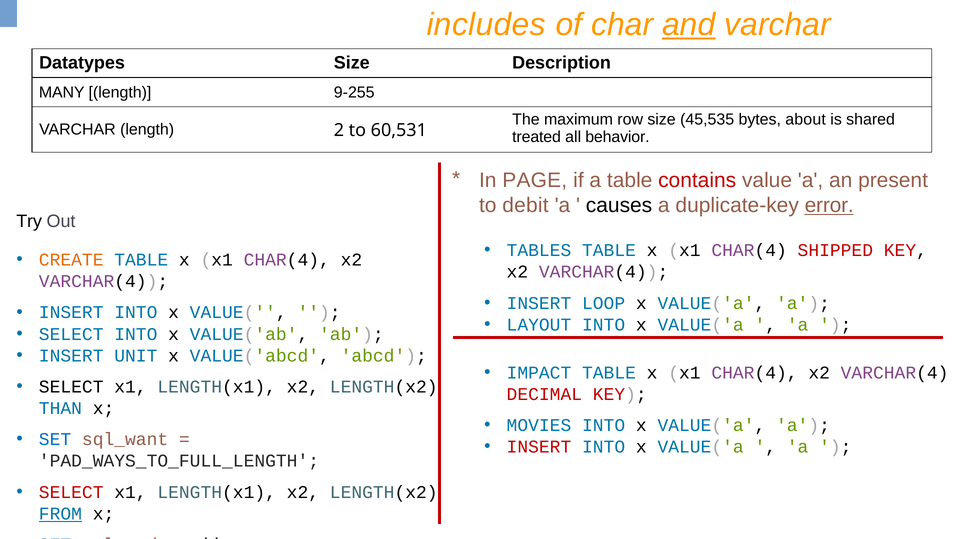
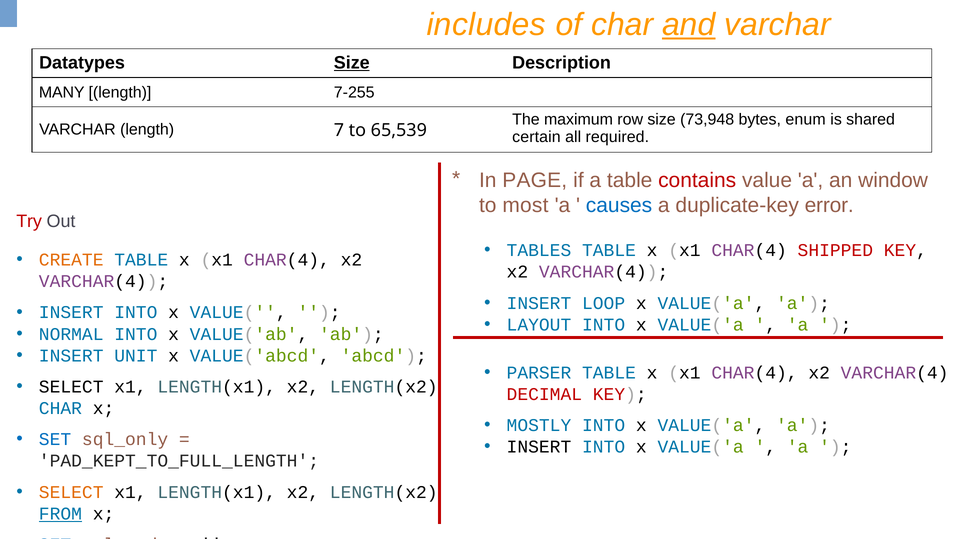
Size at (352, 63) underline: none -> present
9-255: 9-255 -> 7-255
45,535: 45,535 -> 73,948
about: about -> enum
2: 2 -> 7
60,531: 60,531 -> 65,539
treated: treated -> certain
behavior: behavior -> required
present: present -> window
debit: debit -> most
causes colour: black -> blue
error underline: present -> none
Try colour: black -> red
SELECT at (71, 334): SELECT -> NORMAL
IMPACT: IMPACT -> PARSER
THAN at (60, 408): THAN -> CHAR
MOVIES: MOVIES -> MOSTLY
sql_want: sql_want -> sql_only
INSERT at (539, 447) colour: red -> black
PAD_WAYS_TO_FULL_LENGTH: PAD_WAYS_TO_FULL_LENGTH -> PAD_KEPT_TO_FULL_LENGTH
SELECT at (71, 492) colour: red -> orange
